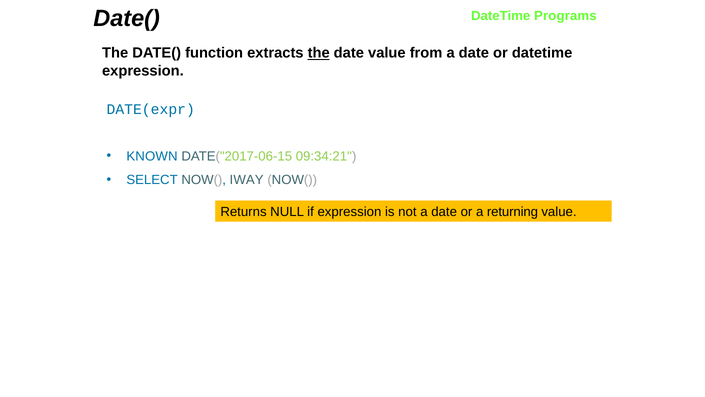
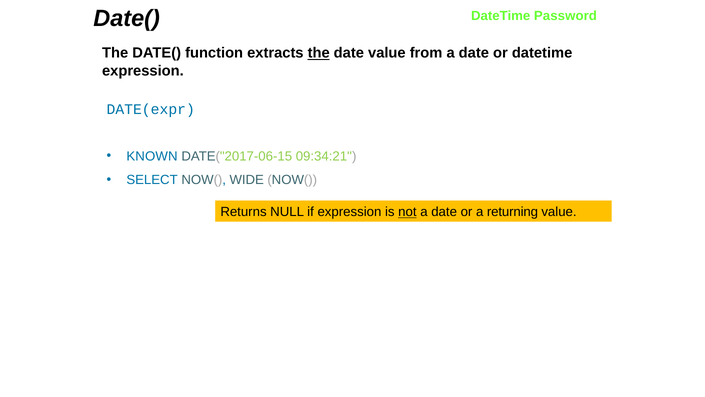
Programs: Programs -> Password
IWAY: IWAY -> WIDE
not underline: none -> present
